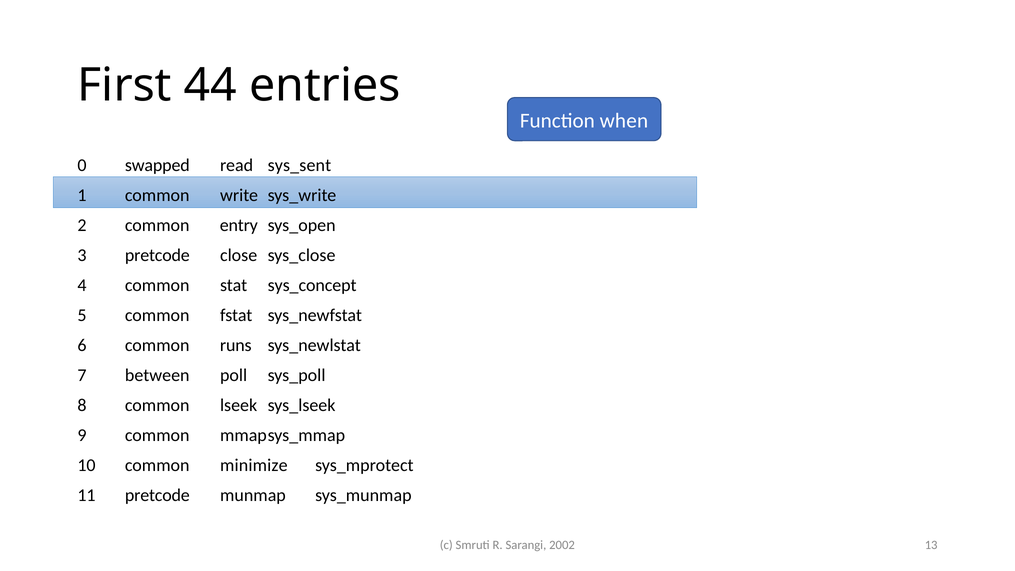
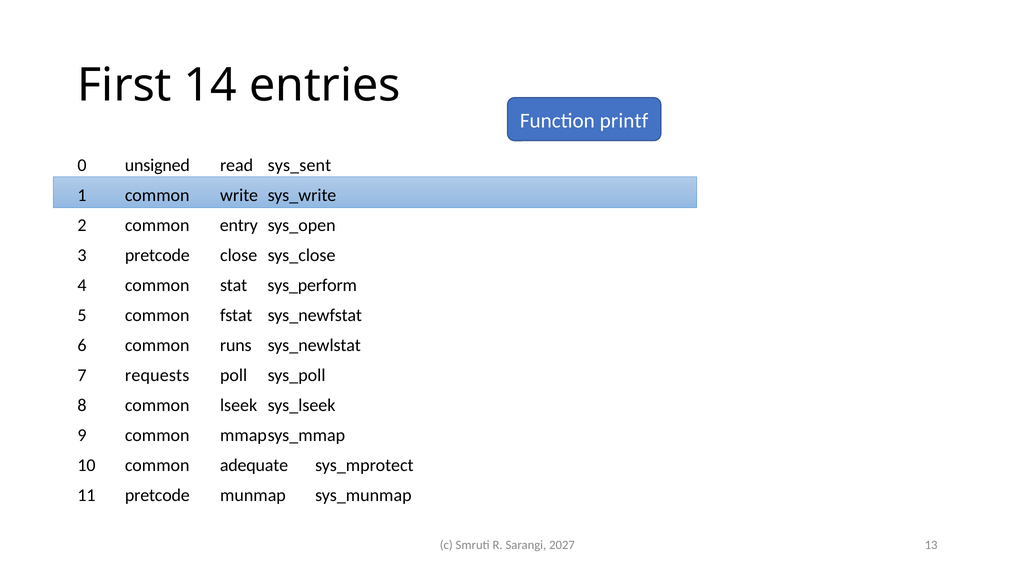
44: 44 -> 14
when: when -> printf
swapped: swapped -> unsigned
sys_concept: sys_concept -> sys_perform
between: between -> requests
minimize: minimize -> adequate
2002: 2002 -> 2027
